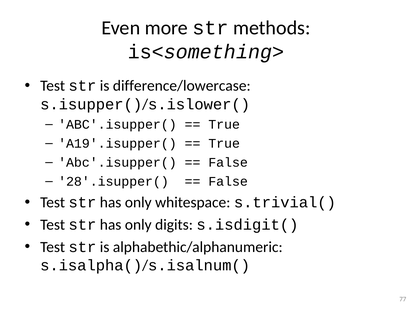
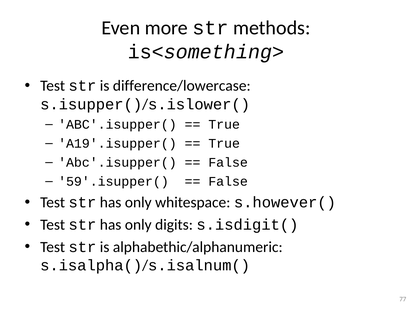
28'.isupper(: 28'.isupper( -> 59'.isupper(
s.trivial(: s.trivial( -> s.however(
